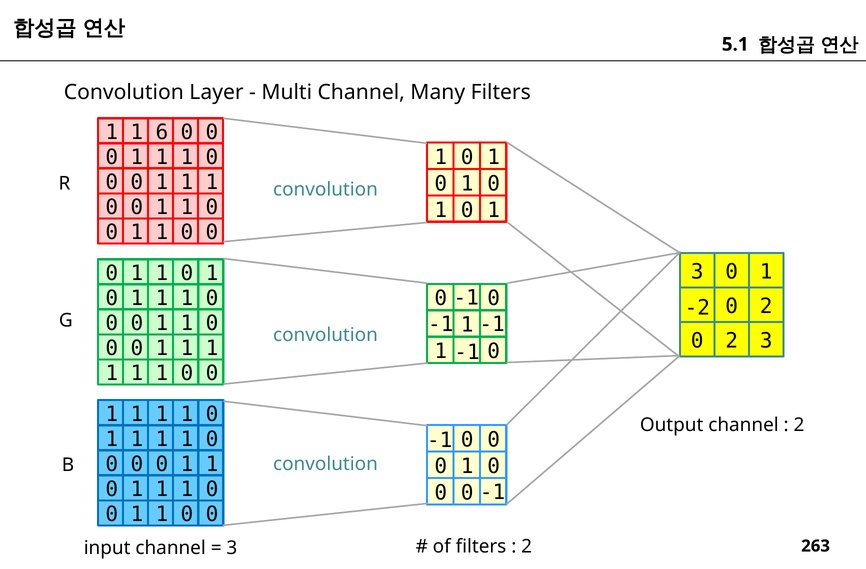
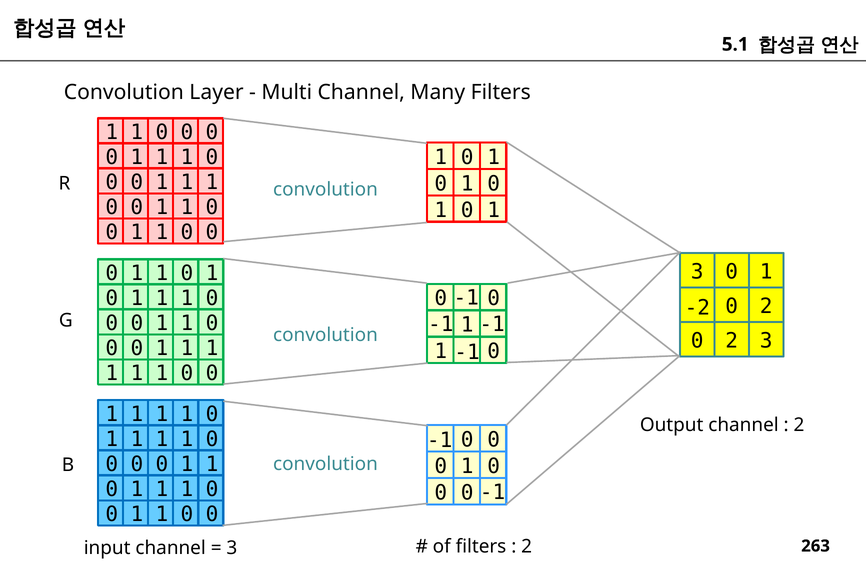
6 at (162, 132): 6 -> 0
